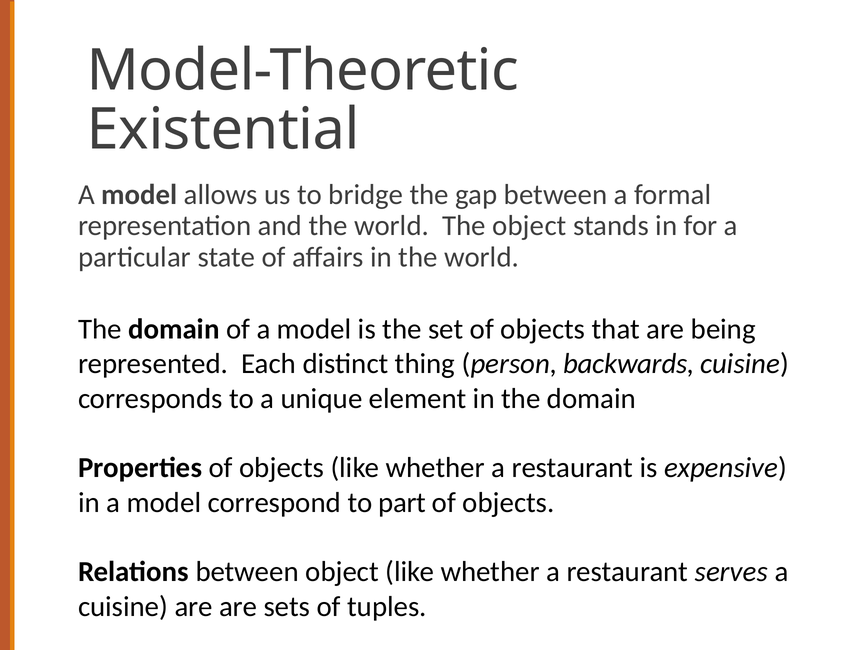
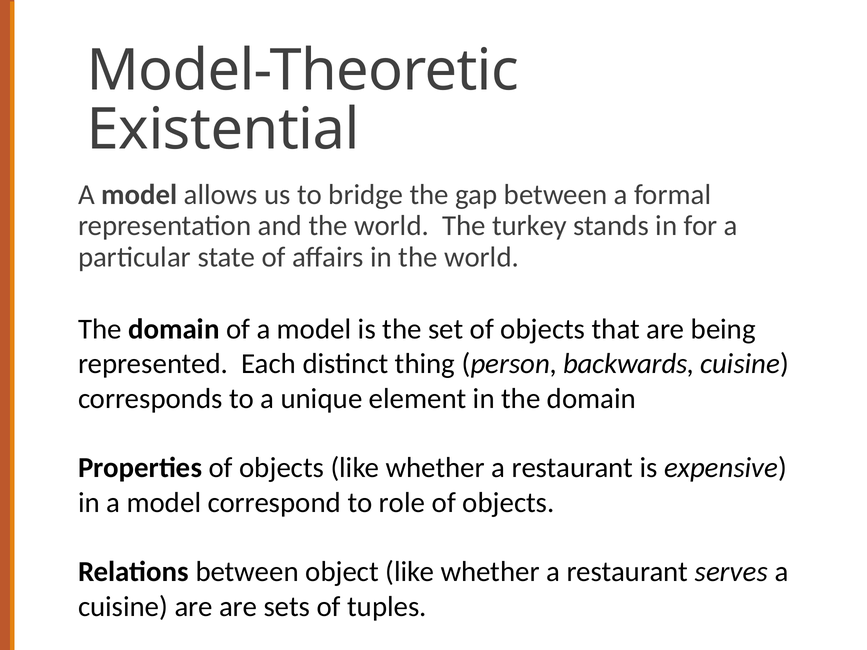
The object: object -> turkey
part: part -> role
